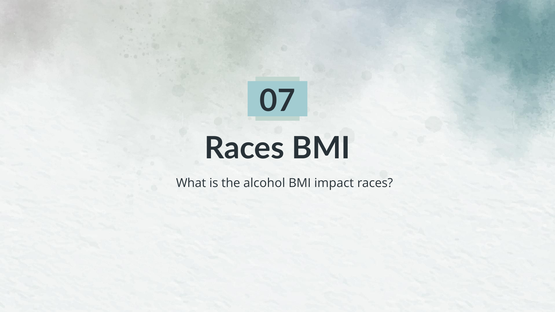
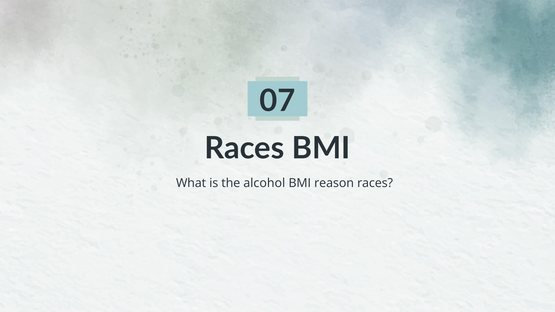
impact: impact -> reason
